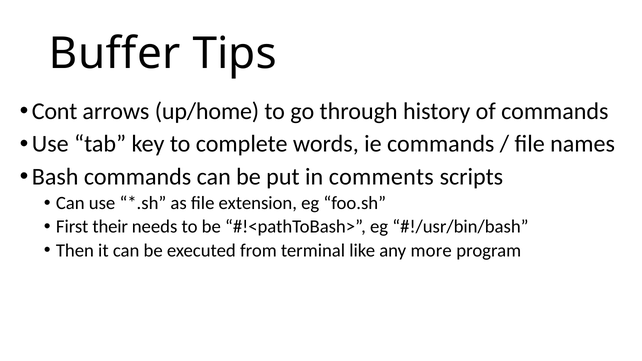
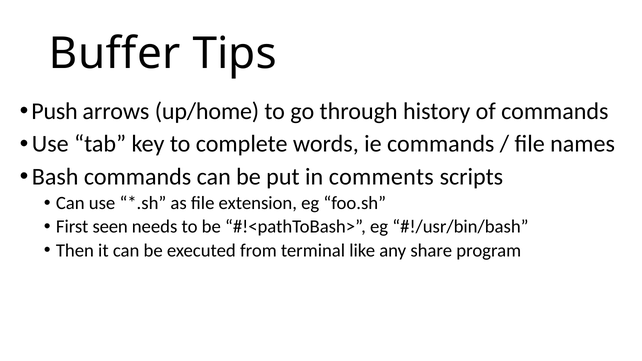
Cont: Cont -> Push
their: their -> seen
more: more -> share
